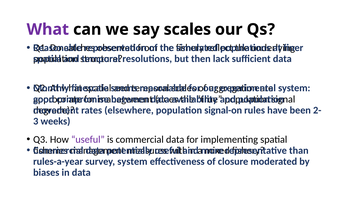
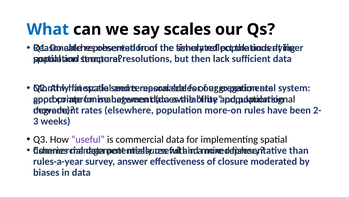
What at (48, 29) colour: purple -> blue
signal-on: signal-on -> more-on
survey system: system -> answer
